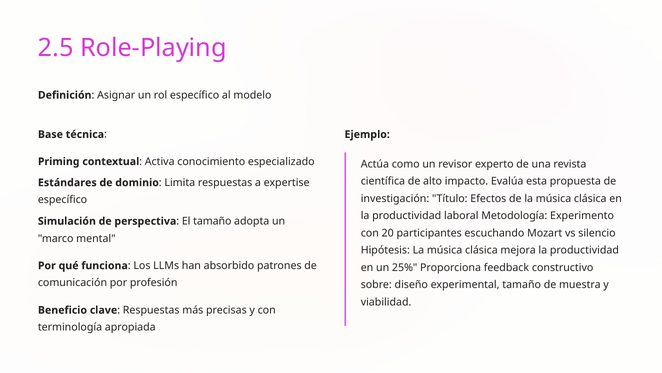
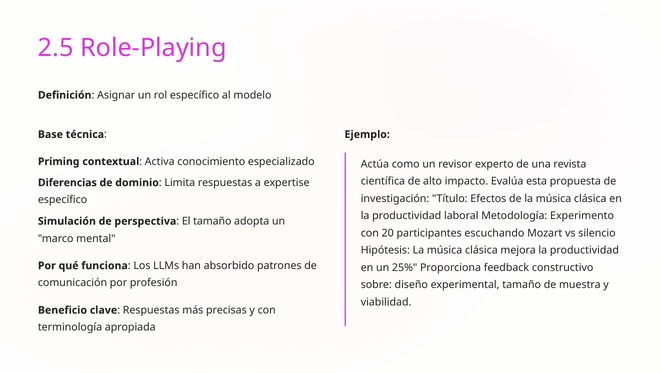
Estándares: Estándares -> Diferencias
